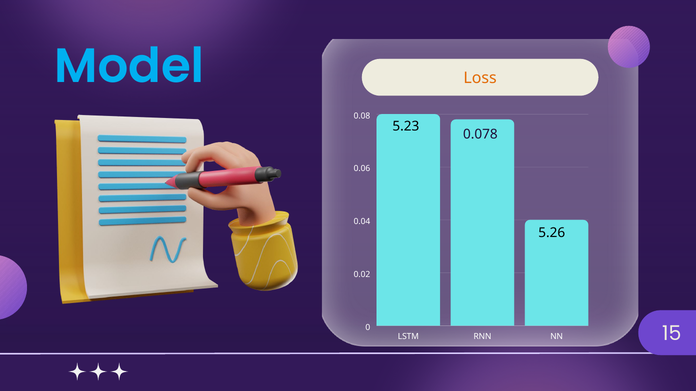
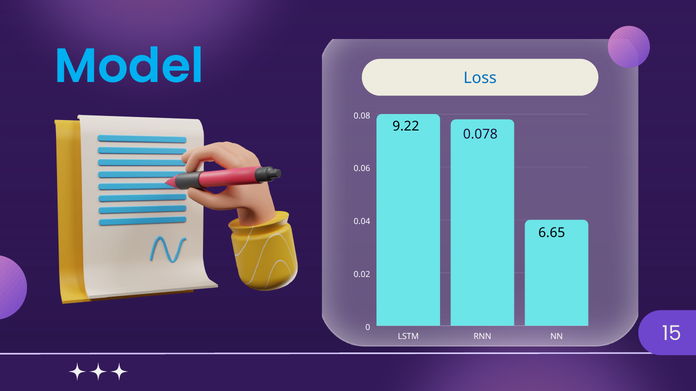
Loss colour: orange -> blue
5.23: 5.23 -> 9.22
5.26: 5.26 -> 6.65
